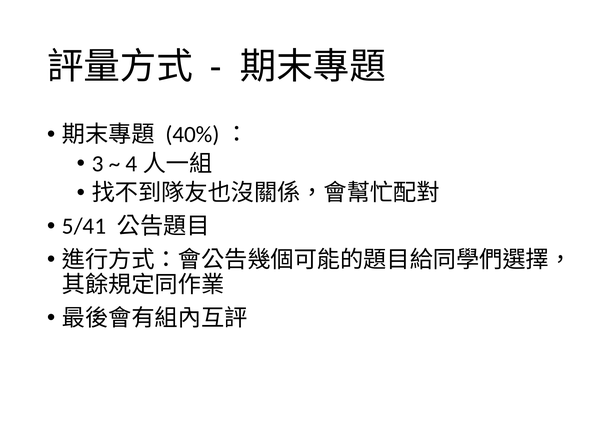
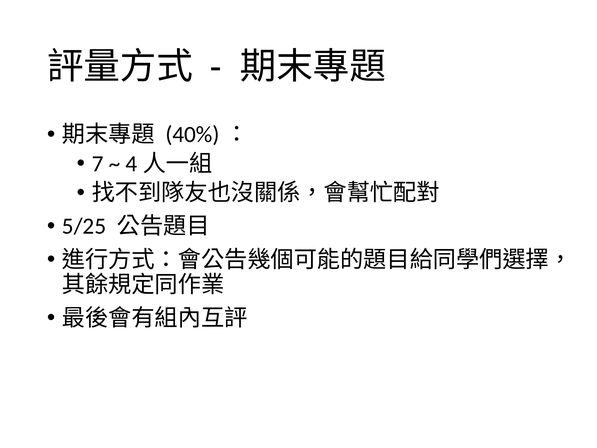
3: 3 -> 7
5/41: 5/41 -> 5/25
